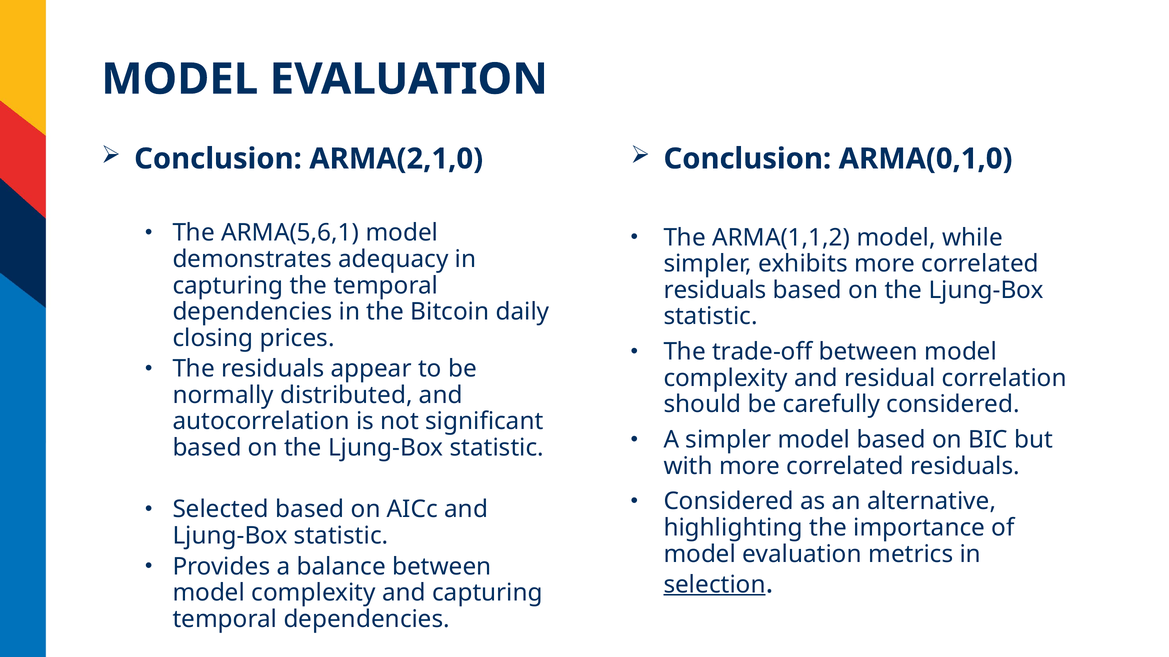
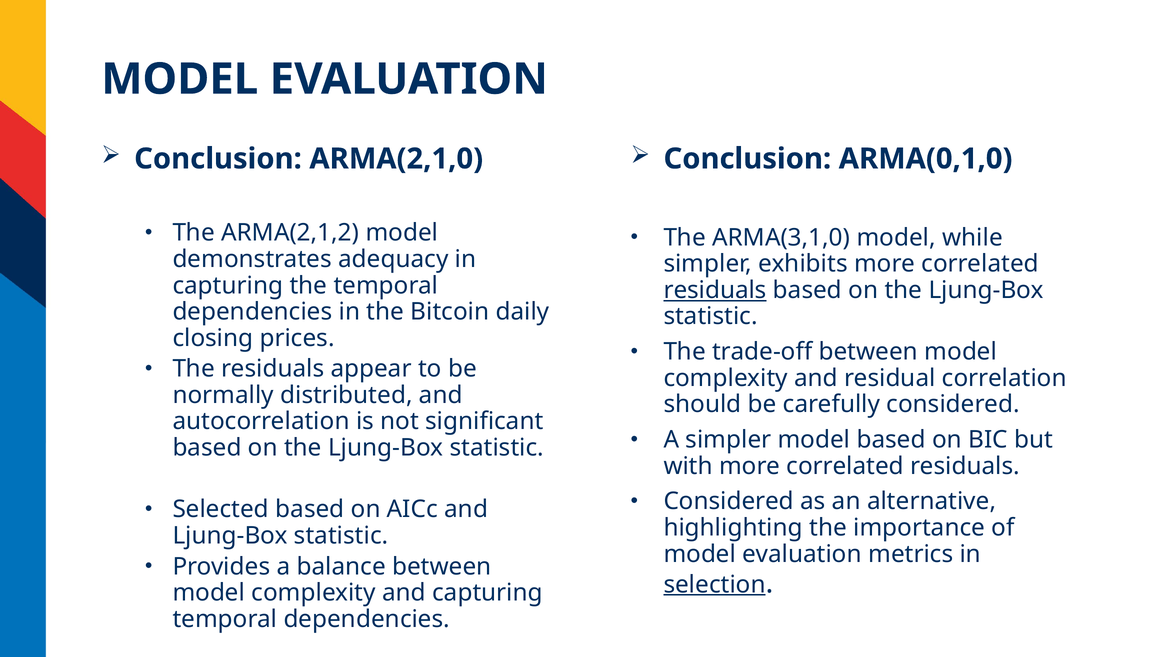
ARMA(5,6,1: ARMA(5,6,1 -> ARMA(2,1,2
ARMA(1,1,2: ARMA(1,1,2 -> ARMA(3,1,0
residuals at (715, 290) underline: none -> present
